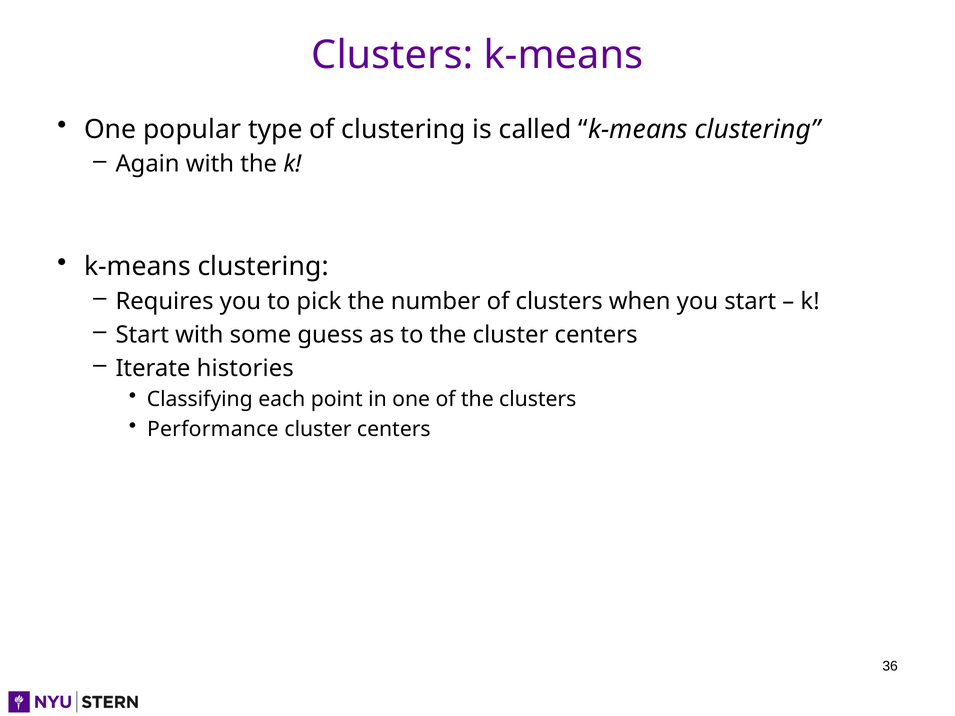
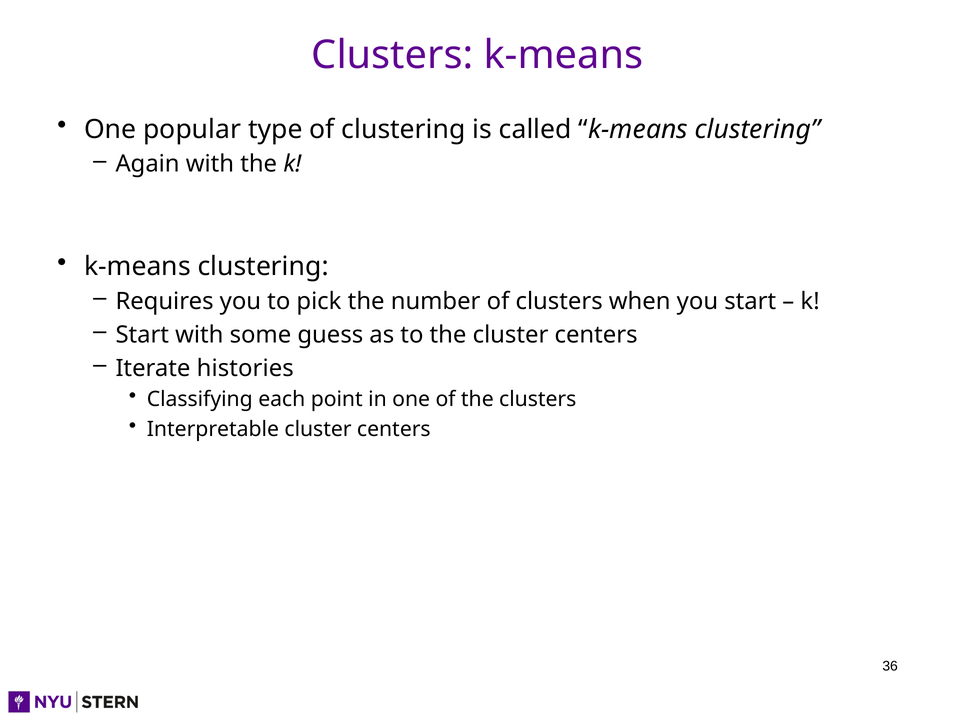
Performance: Performance -> Interpretable
